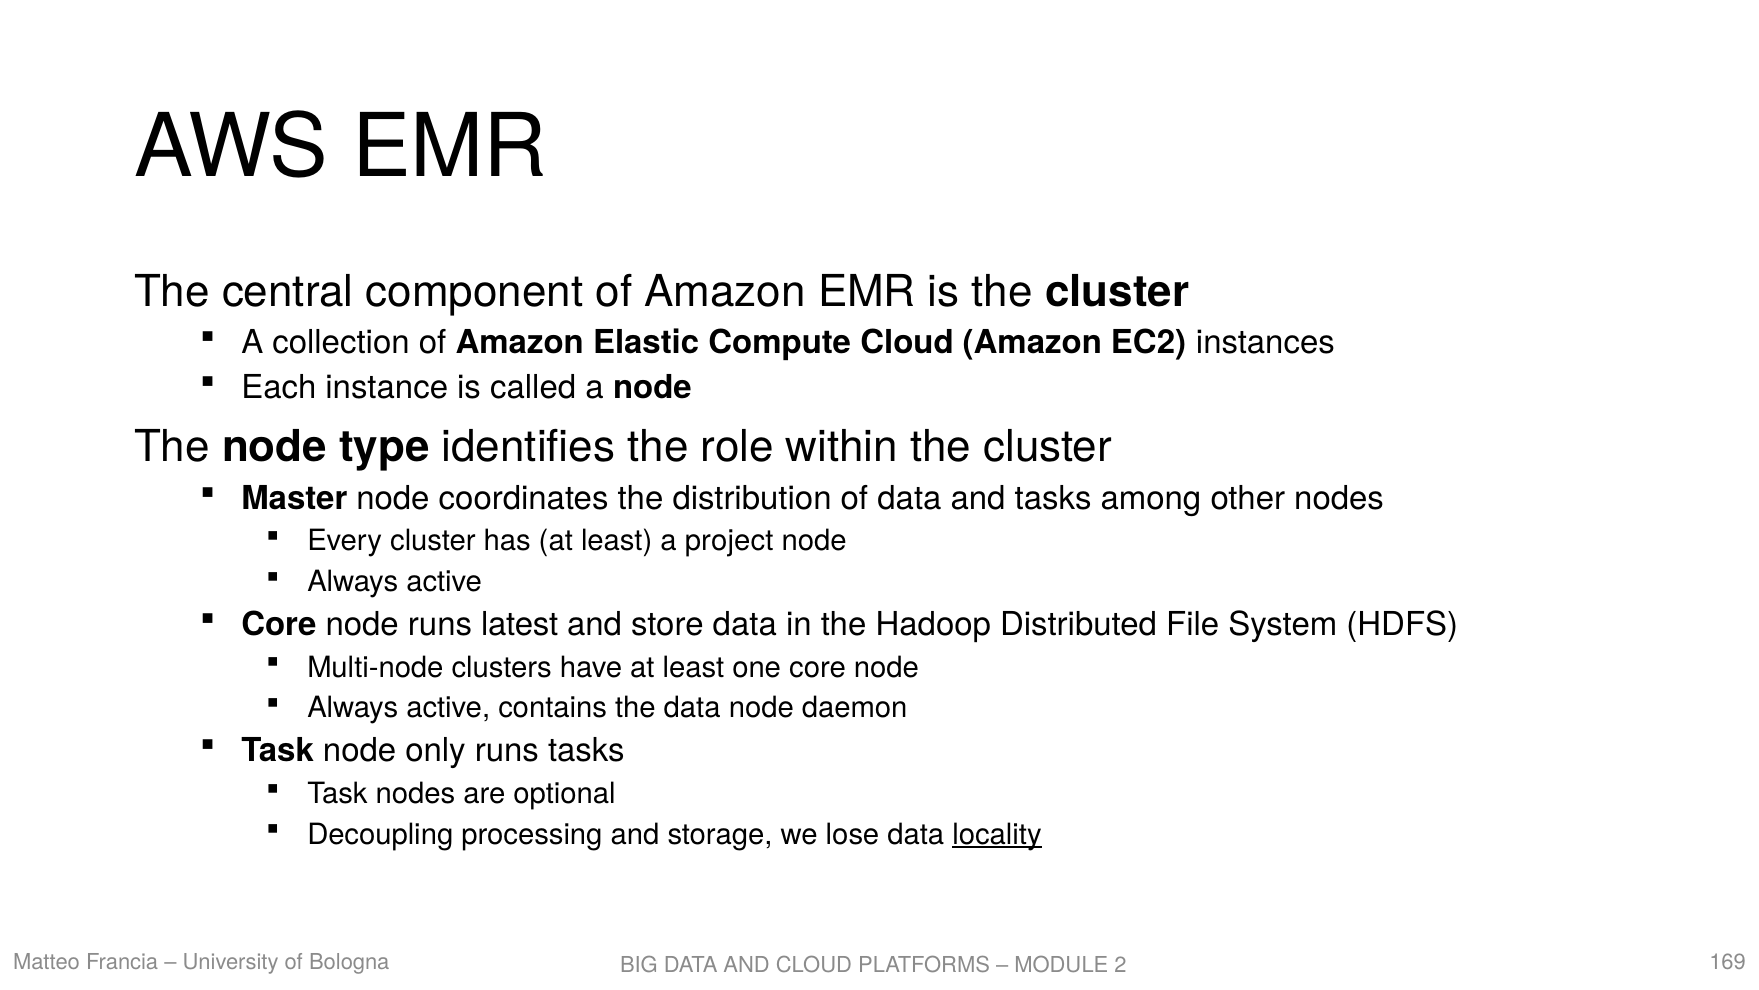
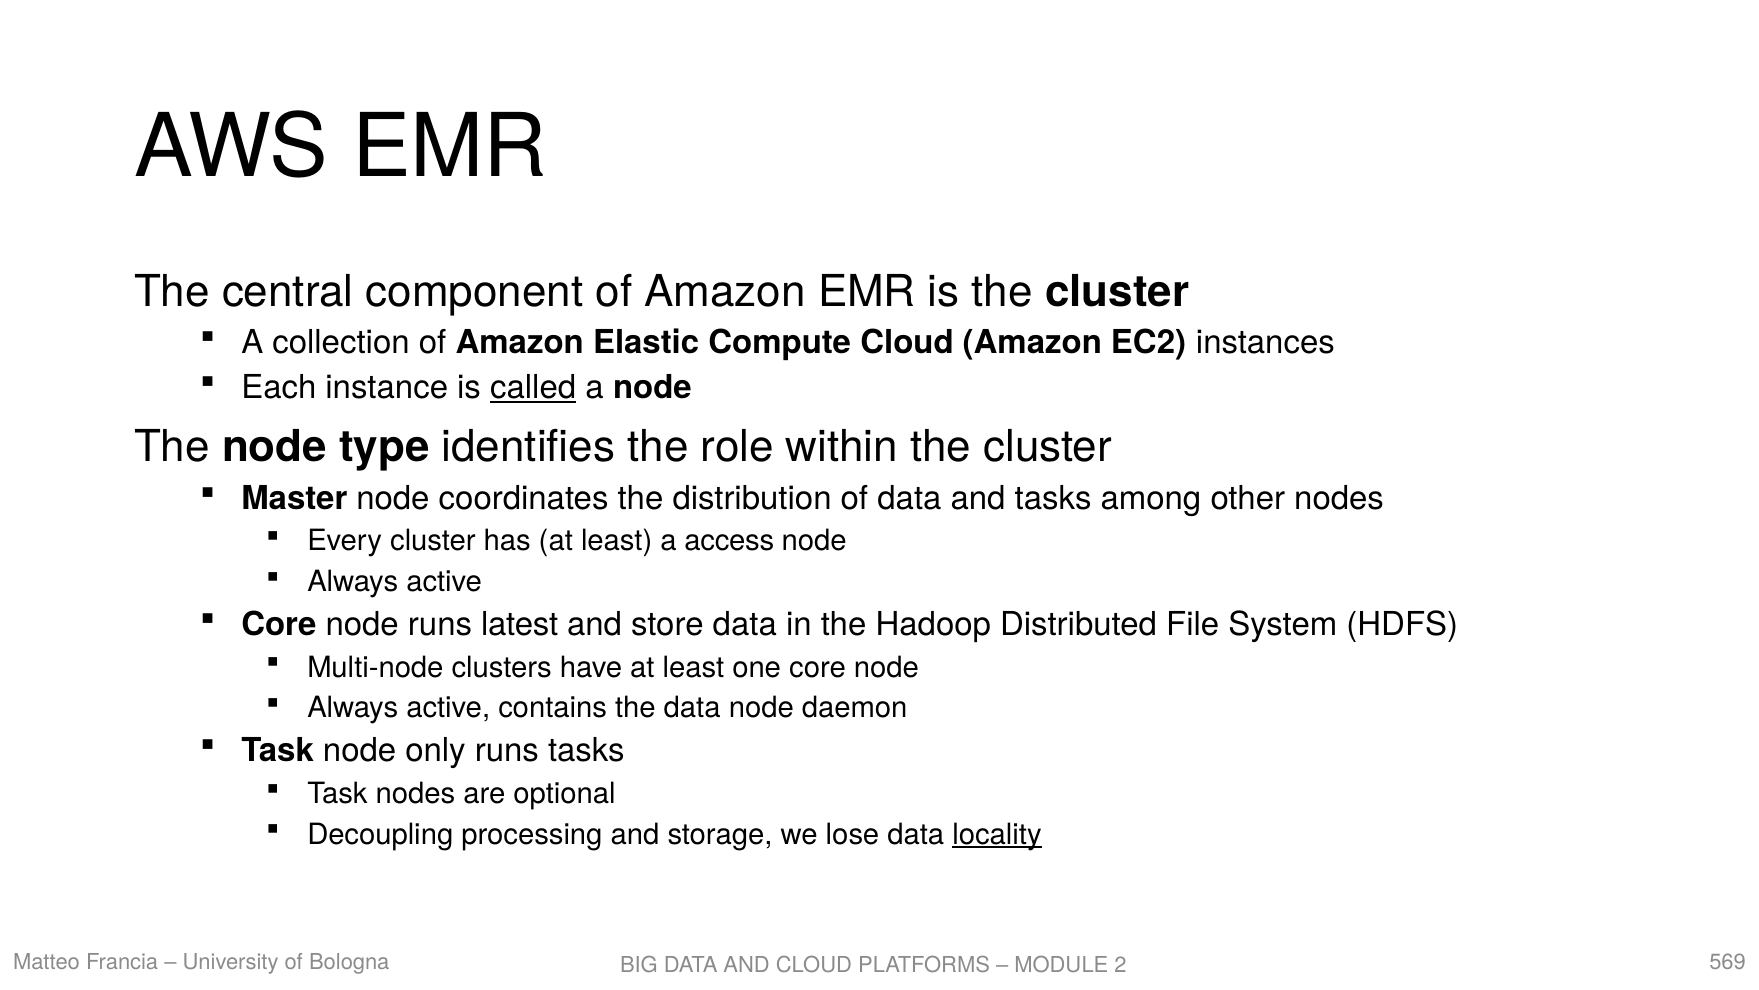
called underline: none -> present
project: project -> access
169: 169 -> 569
